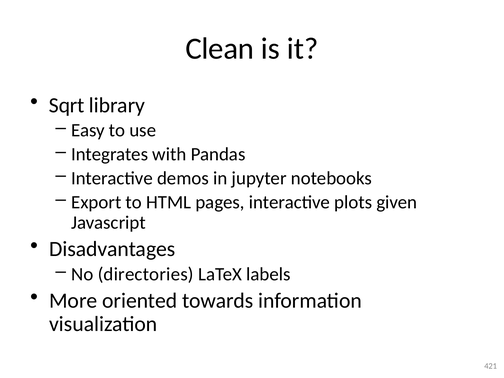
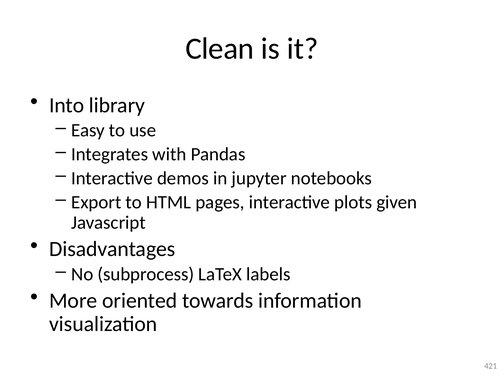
Sqrt: Sqrt -> Into
directories: directories -> subprocess
